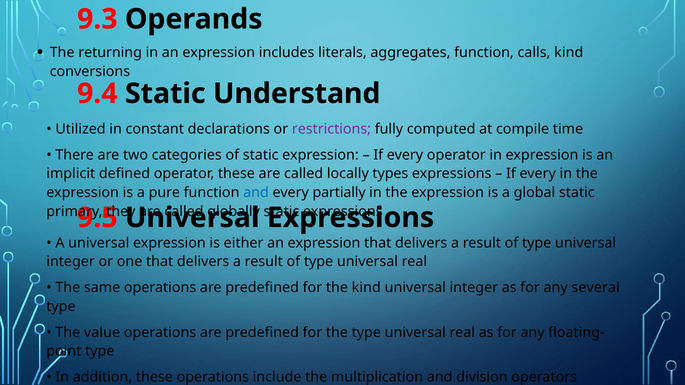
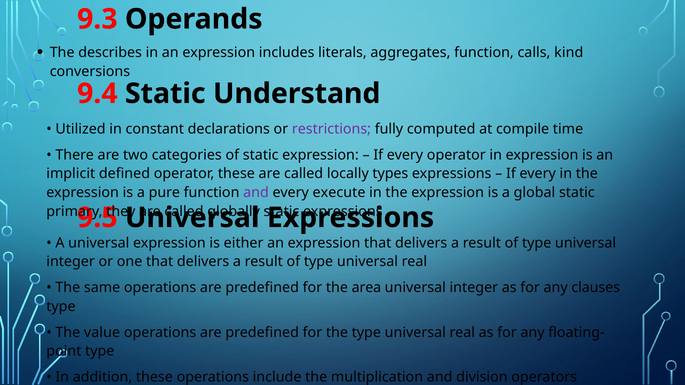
returning: returning -> describes
and at (256, 193) colour: blue -> purple
partially: partially -> execute
the kind: kind -> area
several: several -> clauses
